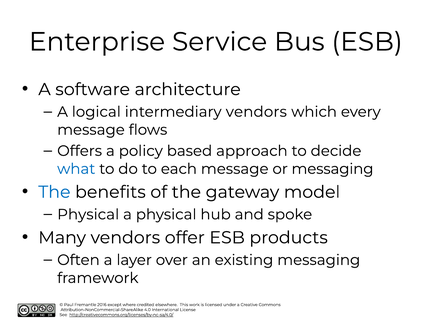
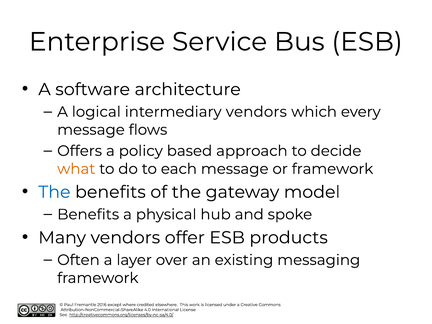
what colour: blue -> orange
or messaging: messaging -> framework
Physical at (88, 214): Physical -> Benefits
